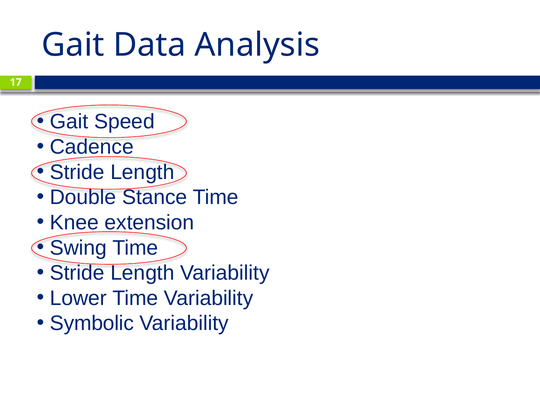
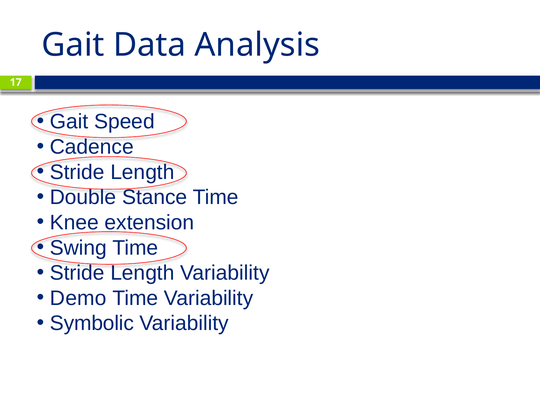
Lower: Lower -> Demo
